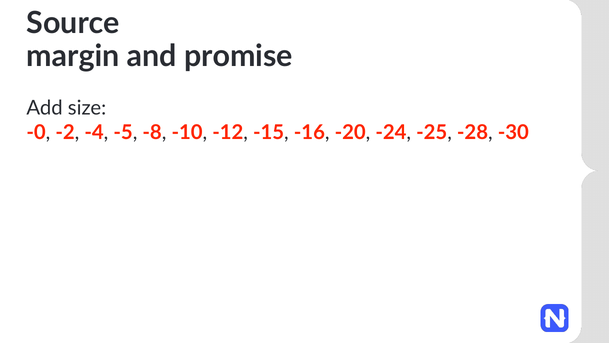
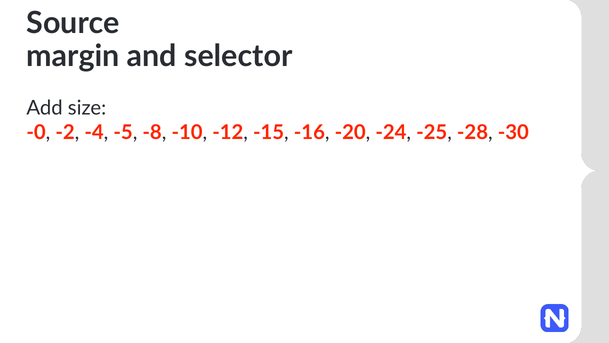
promise: promise -> selector
